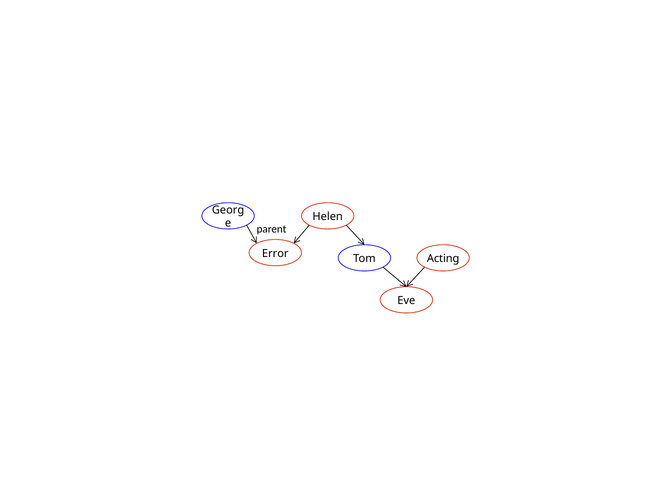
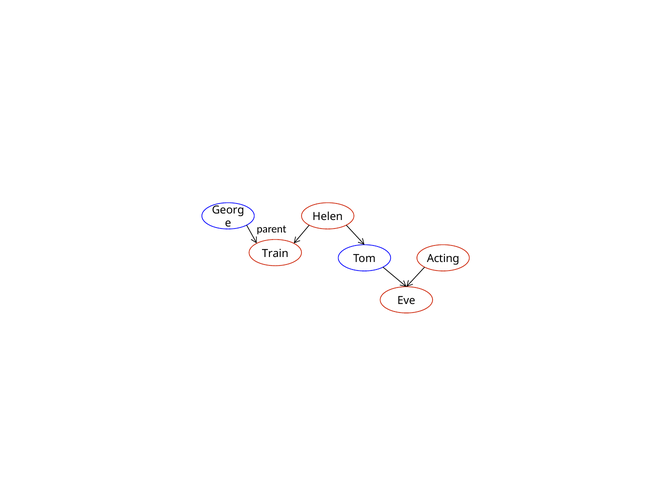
Error: Error -> Train
